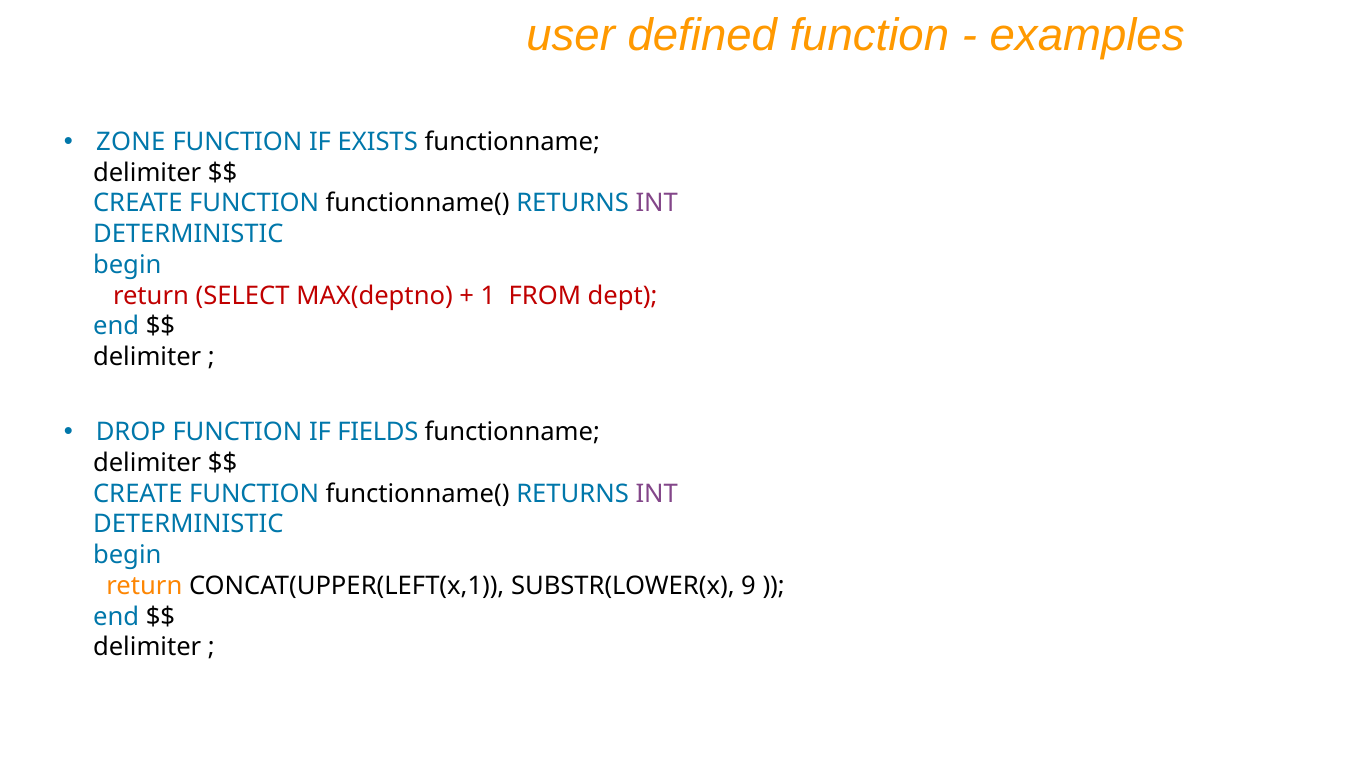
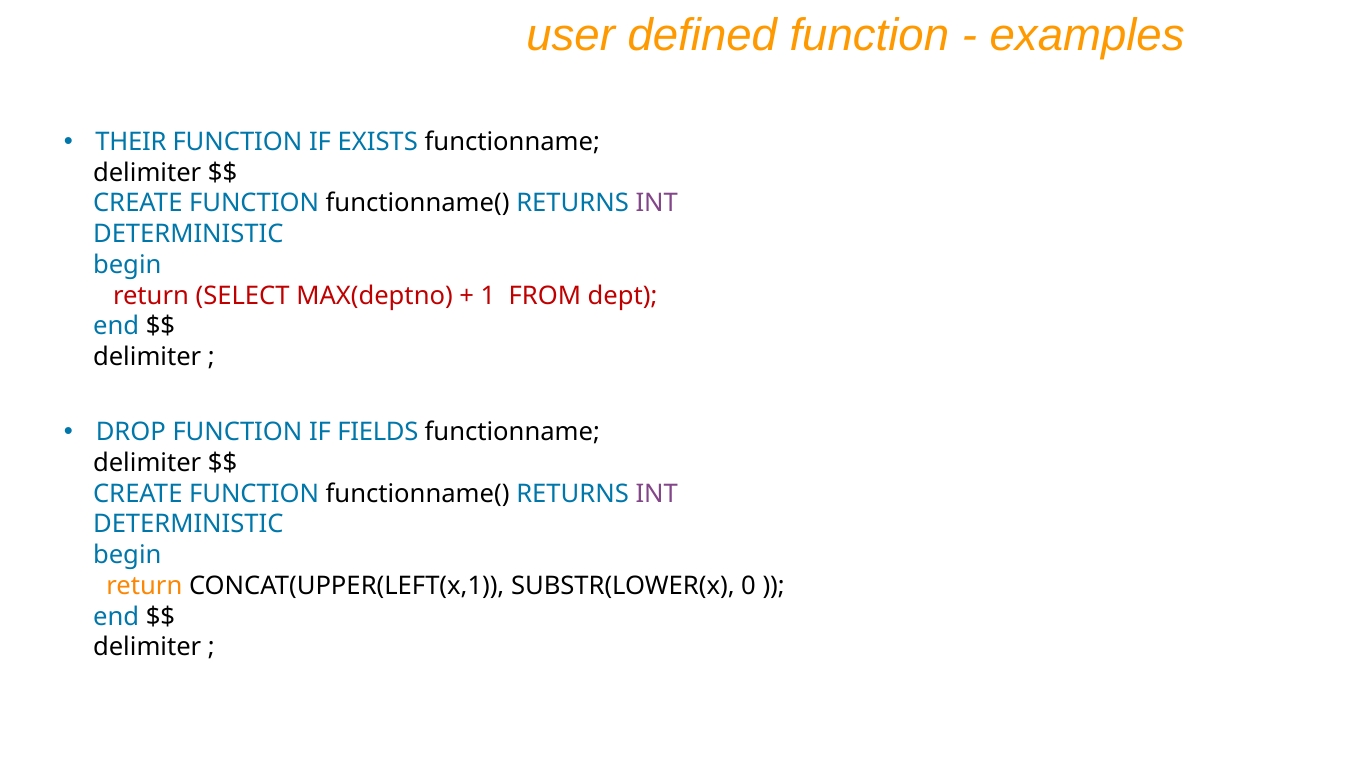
ZONE: ZONE -> THEIR
9: 9 -> 0
